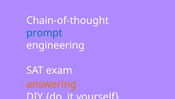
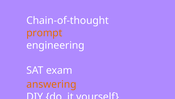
prompt colour: blue -> orange
